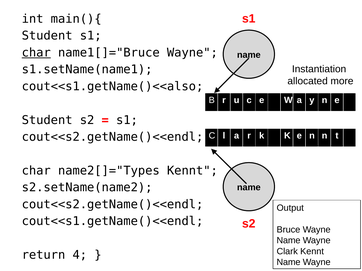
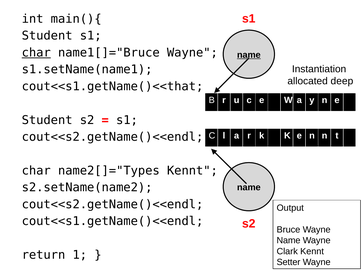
name at (249, 55) underline: none -> present
more: more -> deep
cout<<s1.getName()<<also: cout<<s1.getName()<<also -> cout<<s1.getName()<<that
4: 4 -> 1
Name at (289, 263): Name -> Setter
